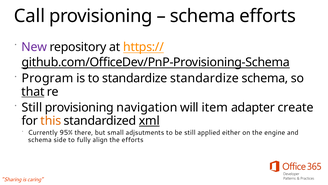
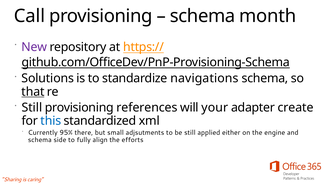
schema efforts: efforts -> month
Program: Program -> Solutions
standardize standardize: standardize -> navigations
navigation: navigation -> references
item: item -> your
this colour: orange -> blue
xml underline: present -> none
